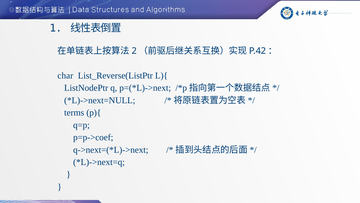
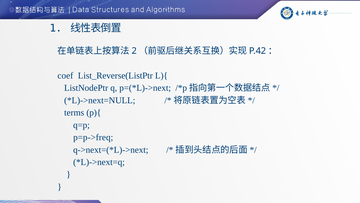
char: char -> coef
p=p->coef: p=p->coef -> p=p->freq
